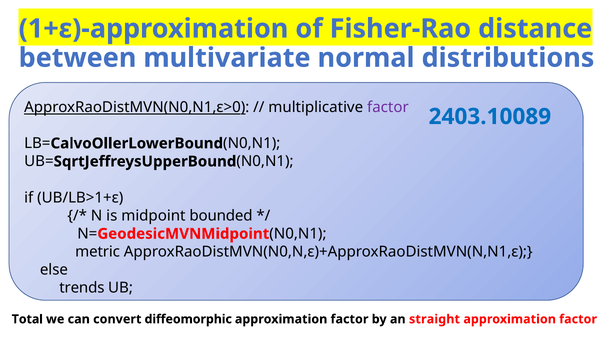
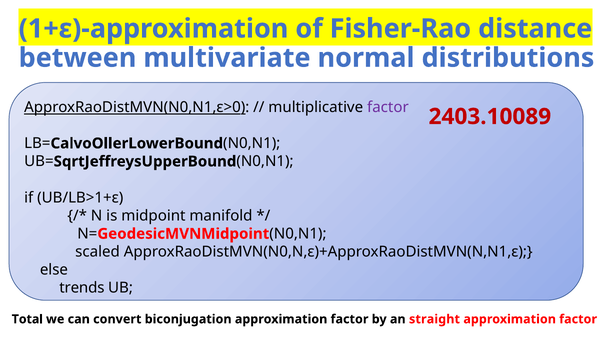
2403.10089 colour: blue -> red
bounded: bounded -> manifold
metric: metric -> scaled
diffeomorphic: diffeomorphic -> biconjugation
